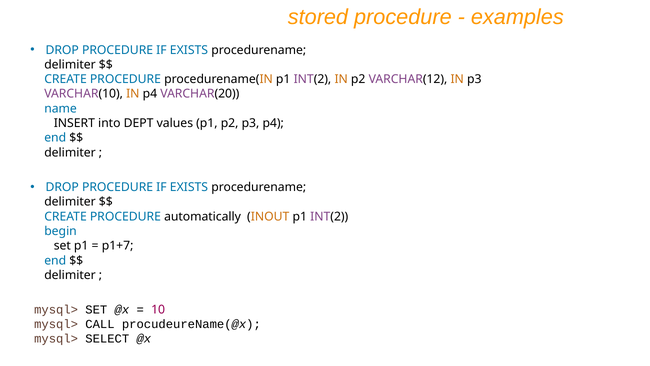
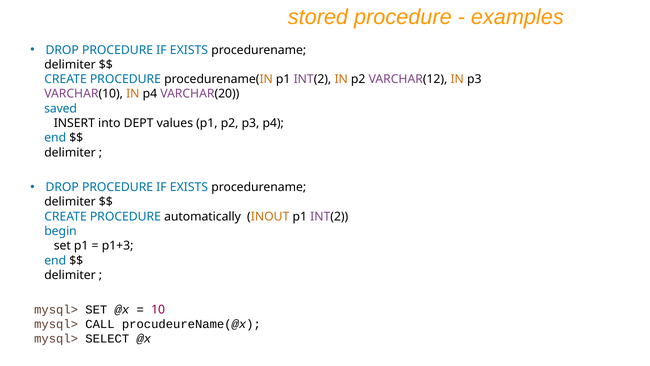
name: name -> saved
p1+7: p1+7 -> p1+3
